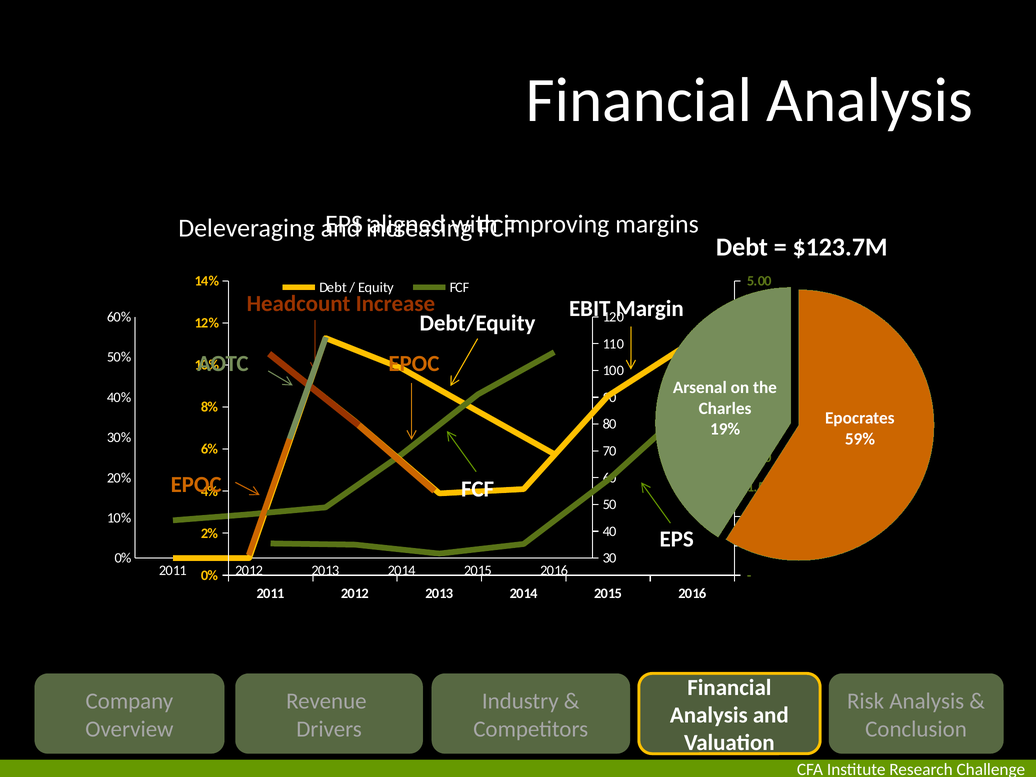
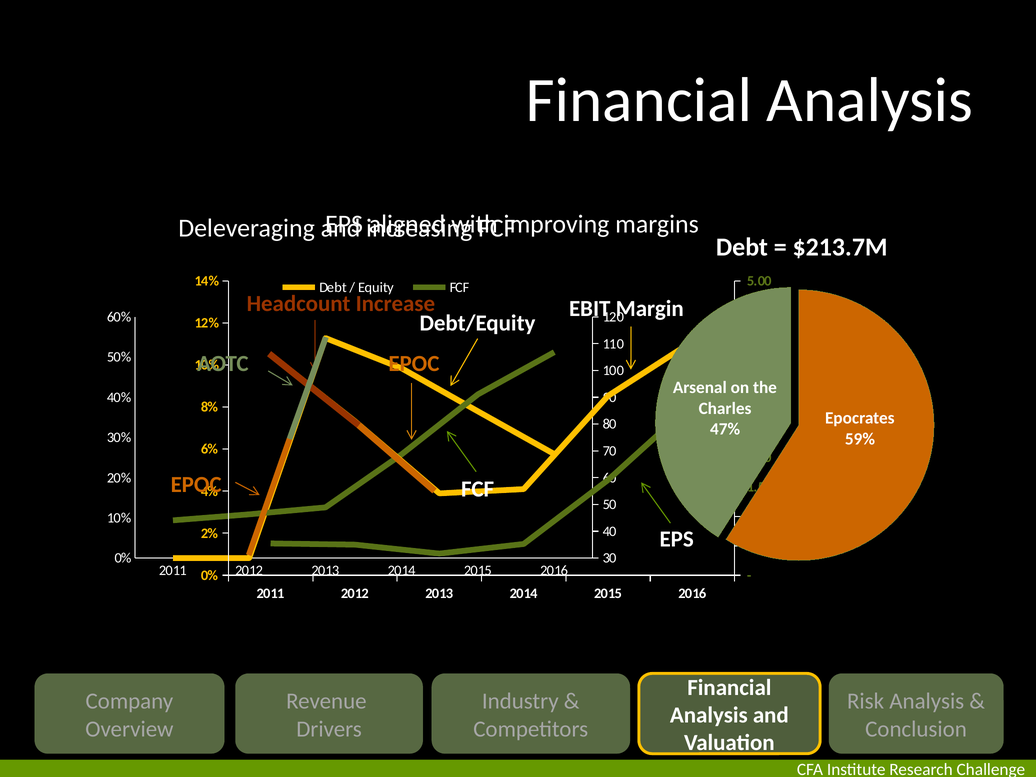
$123.7M: $123.7M -> $213.7M
19%: 19% -> 47%
